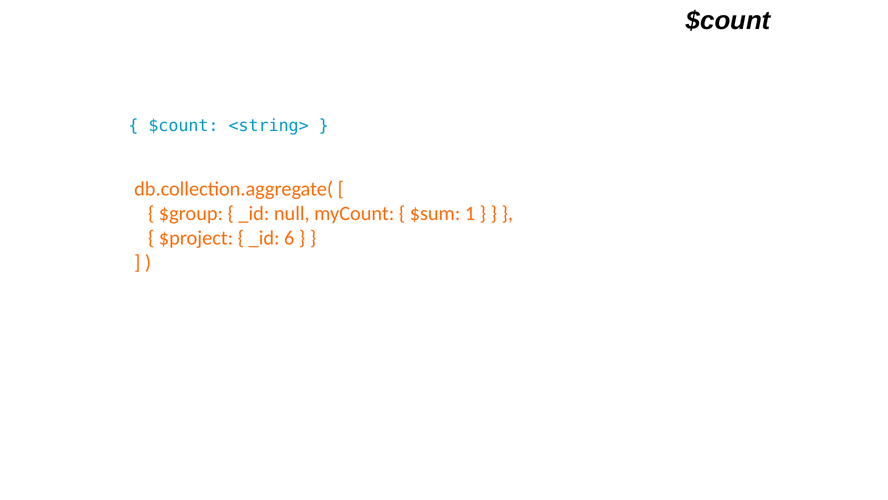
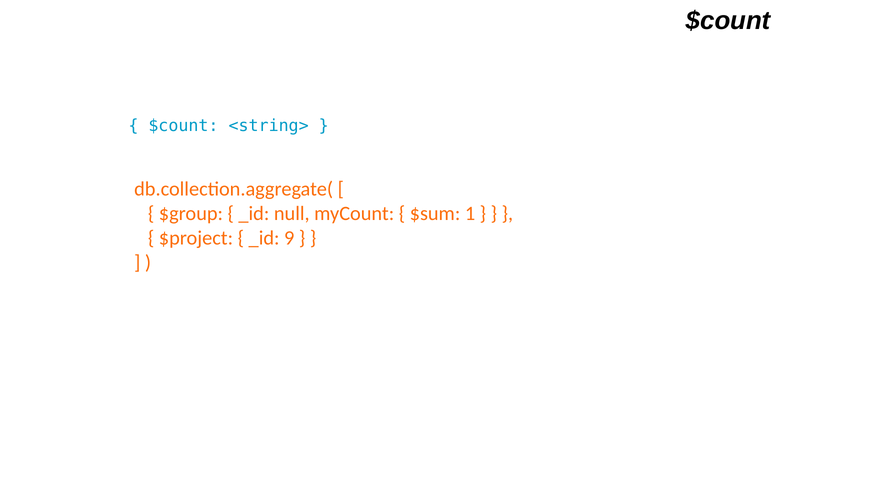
6: 6 -> 9
